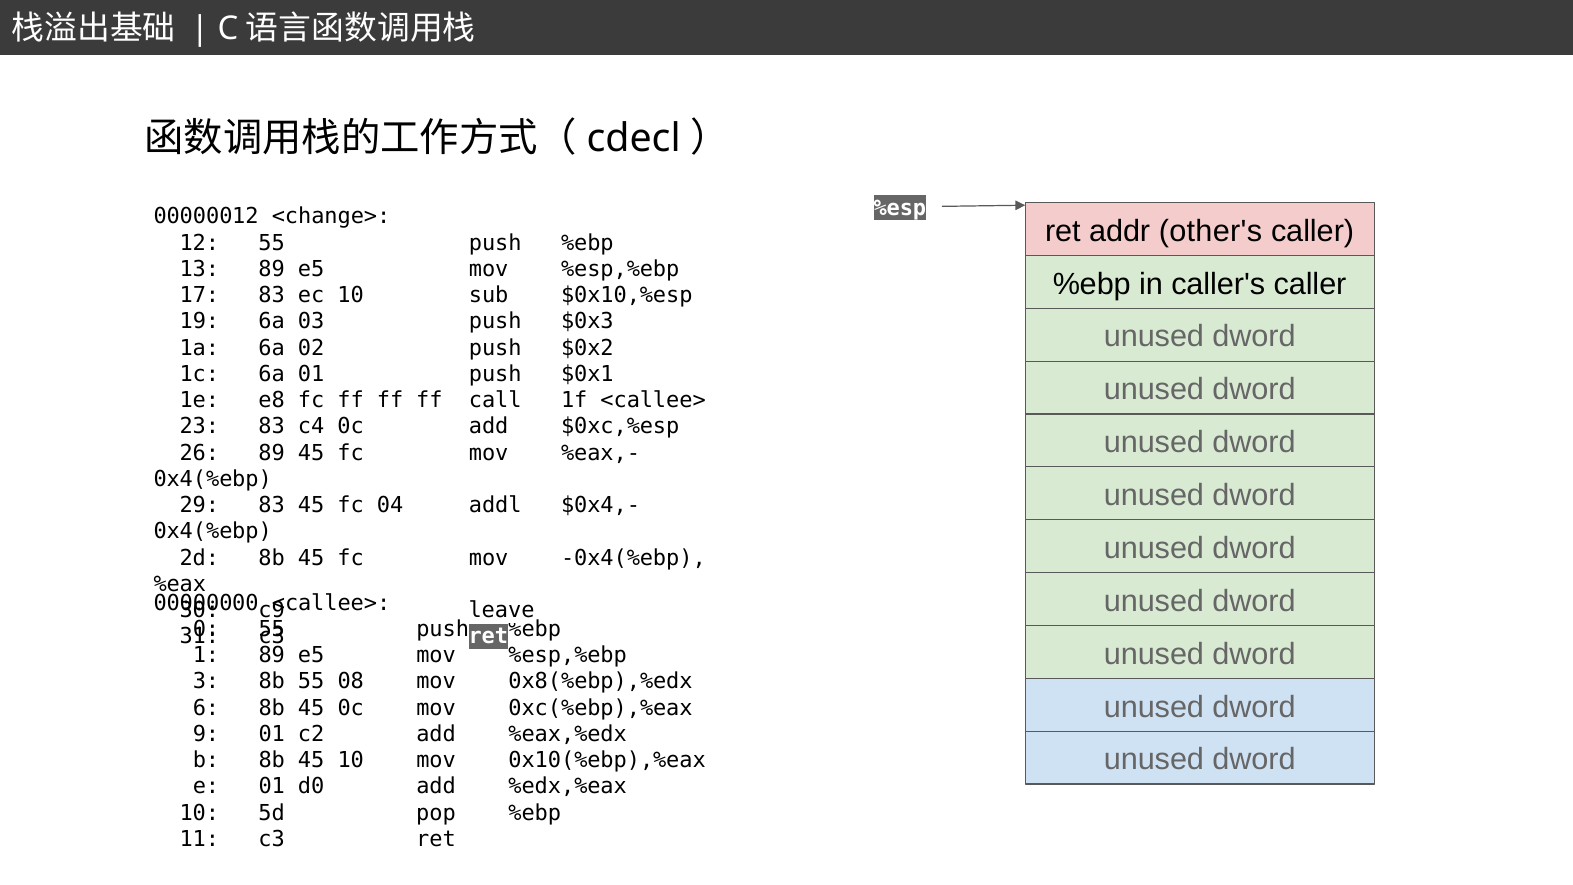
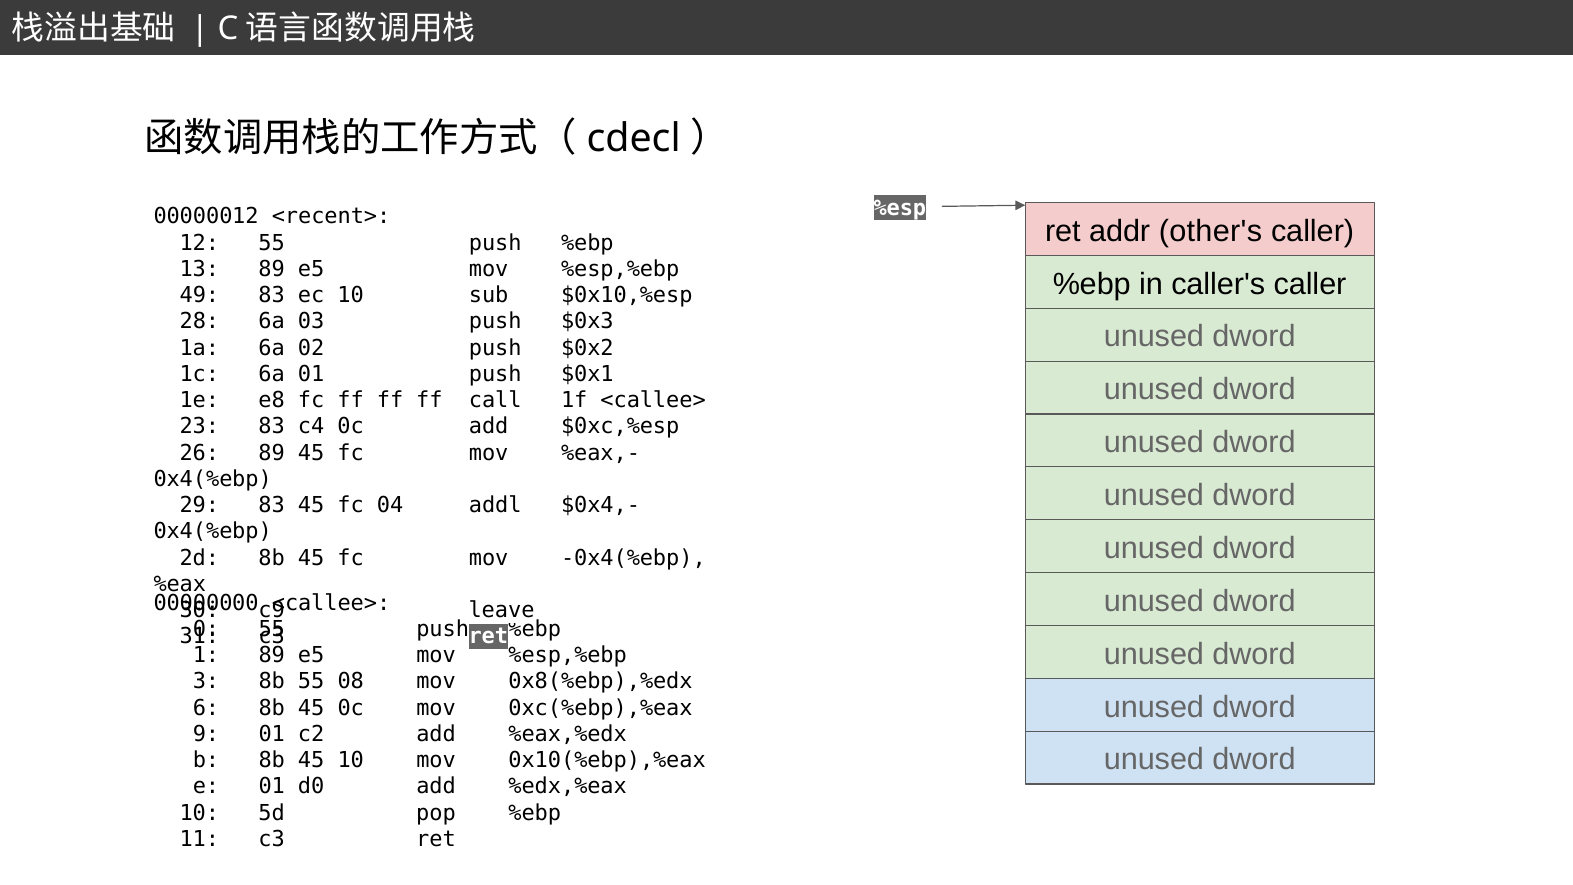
<change>: <change> -> <recent>
17: 17 -> 49
19: 19 -> 28
